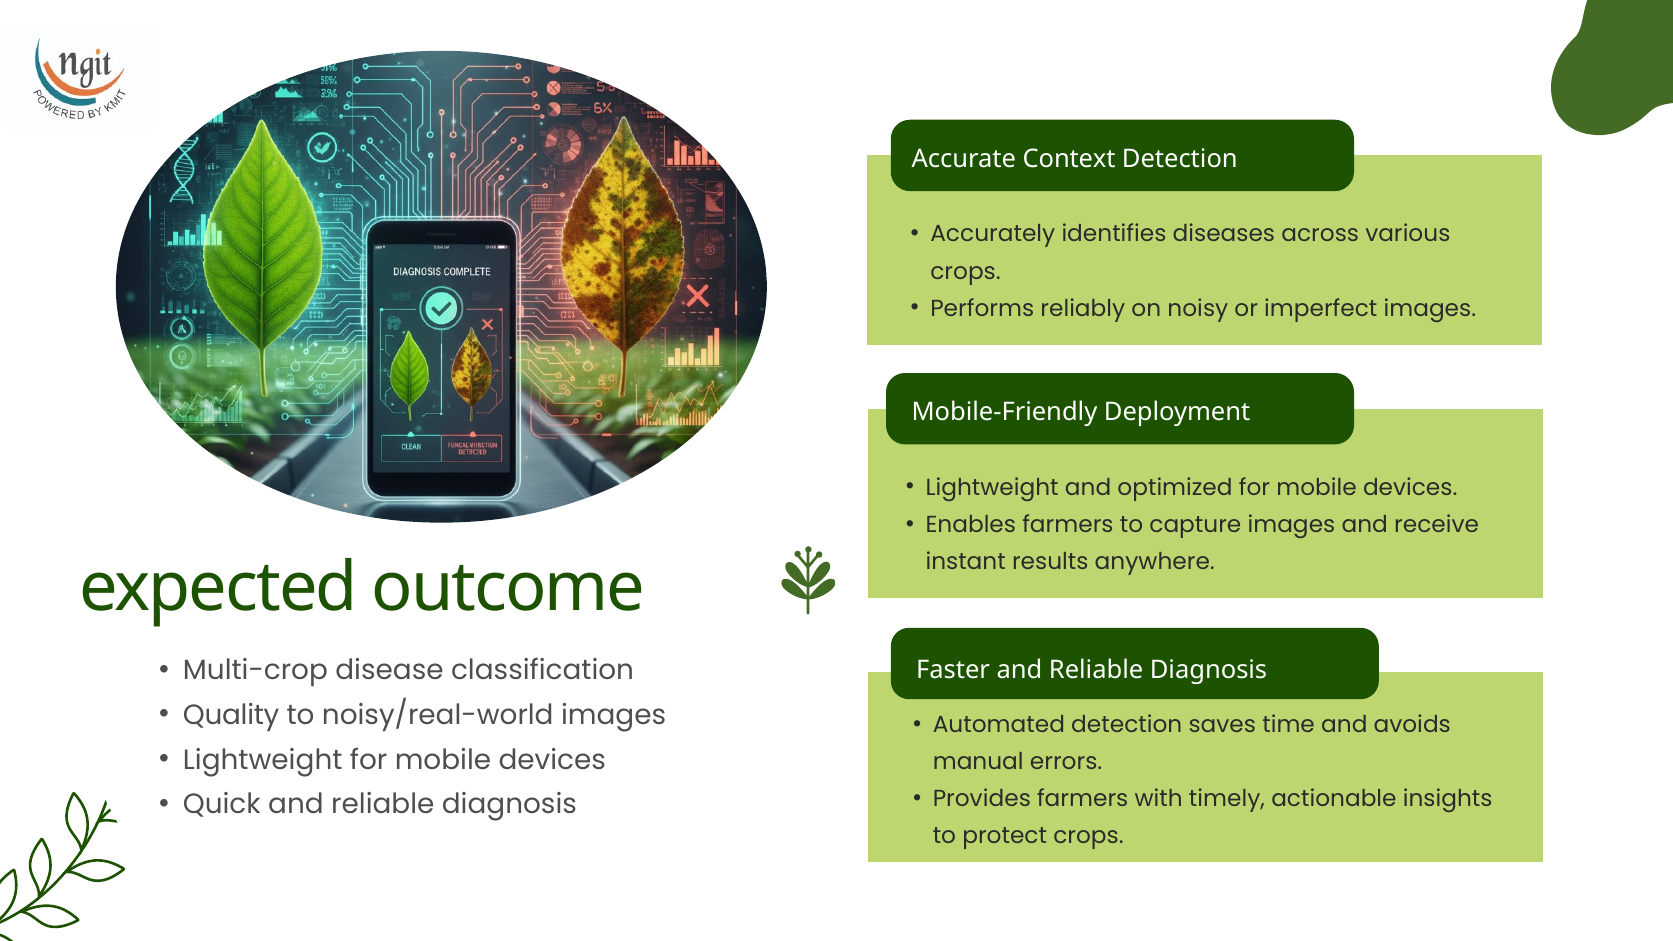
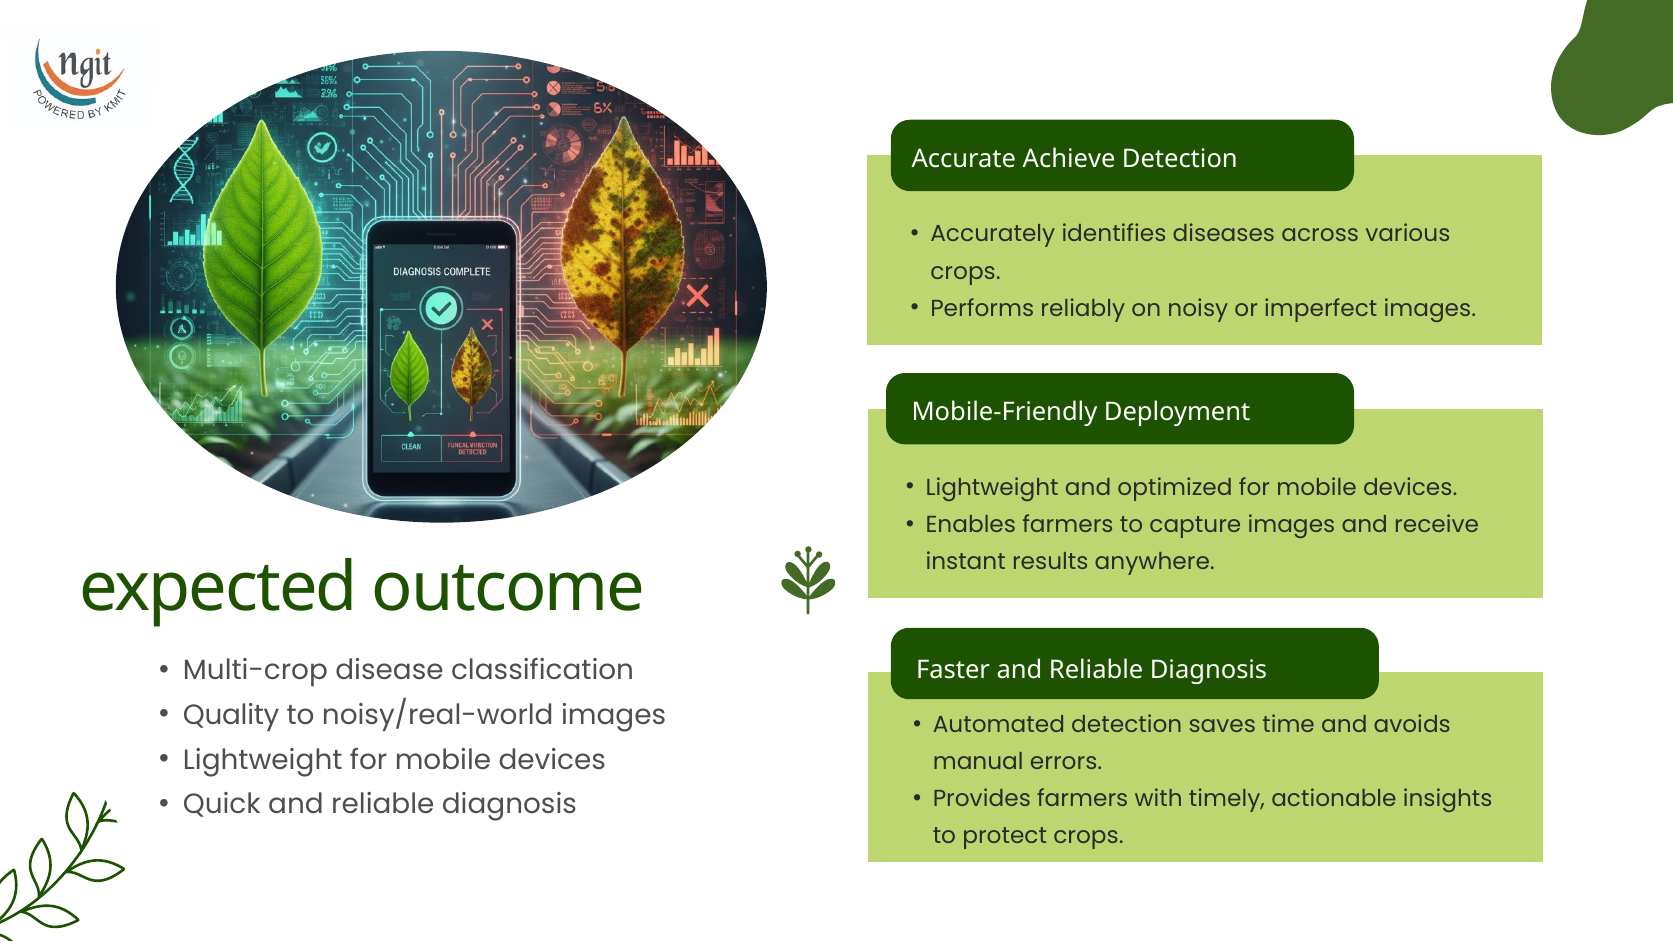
Context: Context -> Achieve
